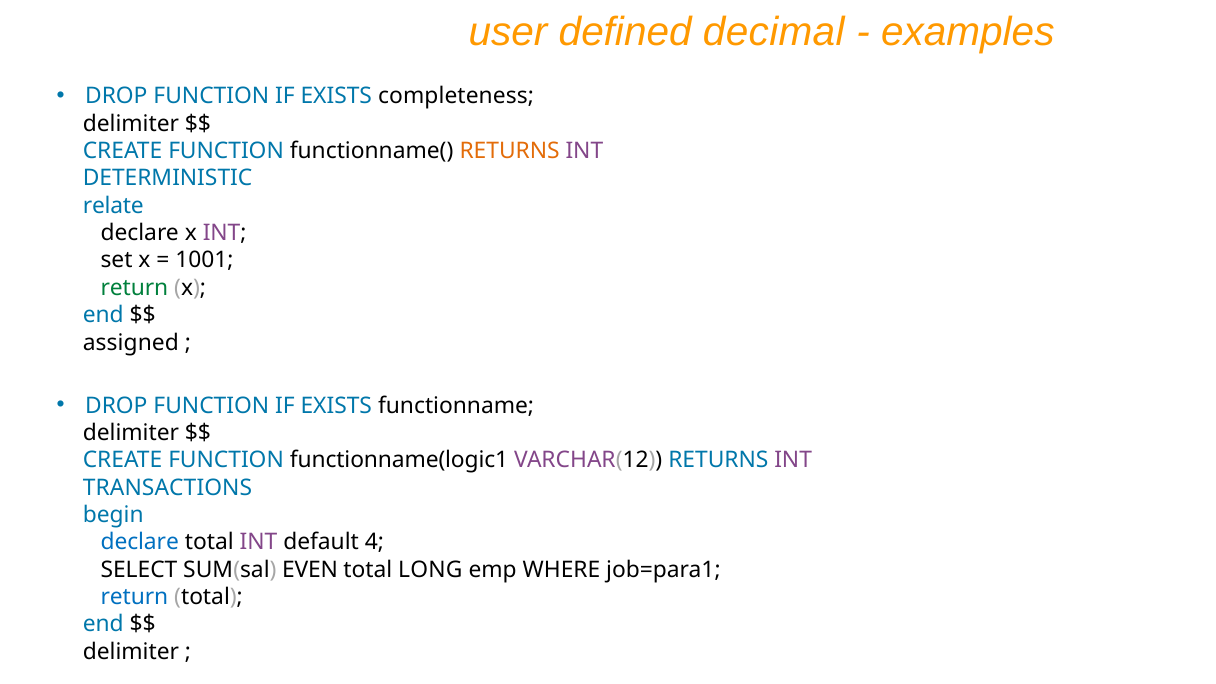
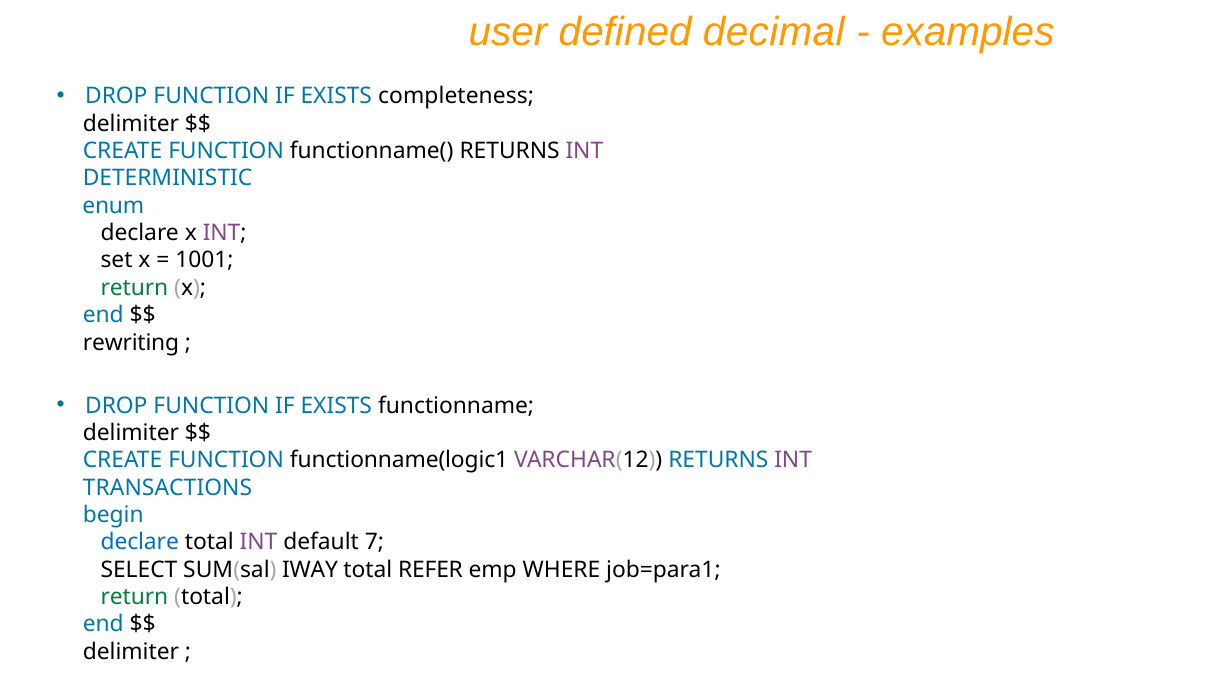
RETURNS at (510, 151) colour: orange -> black
relate: relate -> enum
assigned: assigned -> rewriting
4: 4 -> 7
EVEN: EVEN -> IWAY
LONG: LONG -> REFER
return at (134, 597) colour: blue -> green
